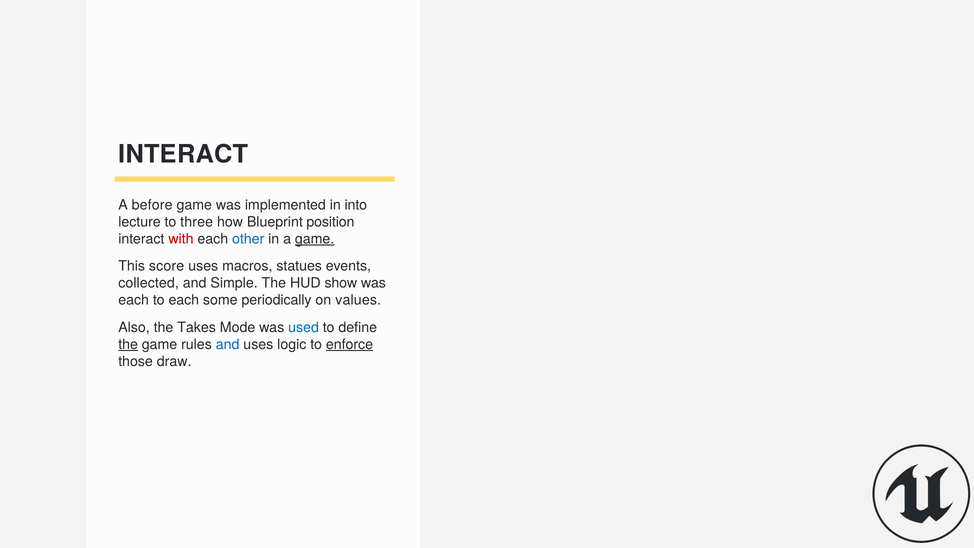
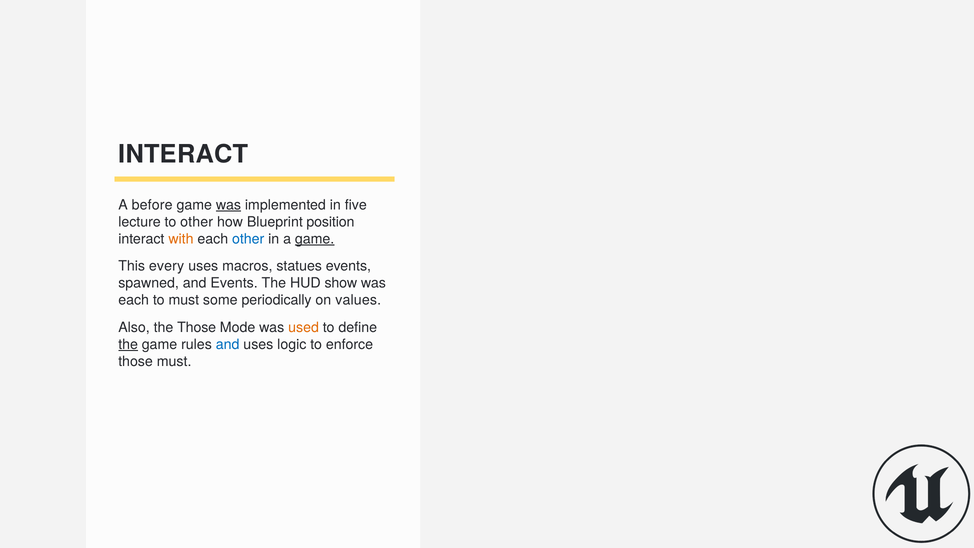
was at (228, 205) underline: none -> present
into: into -> five
to three: three -> other
with colour: red -> orange
score: score -> every
collected: collected -> spawned
and Simple: Simple -> Events
to each: each -> must
the Takes: Takes -> Those
used colour: blue -> orange
enforce underline: present -> none
those draw: draw -> must
